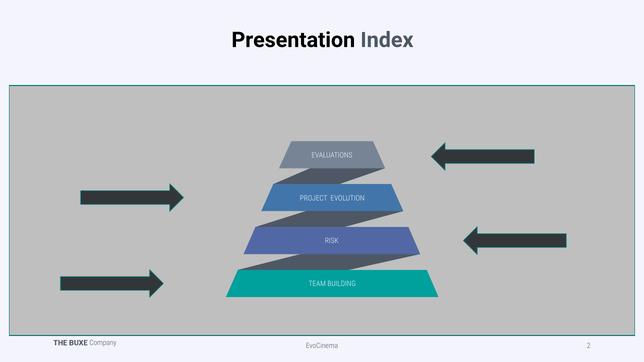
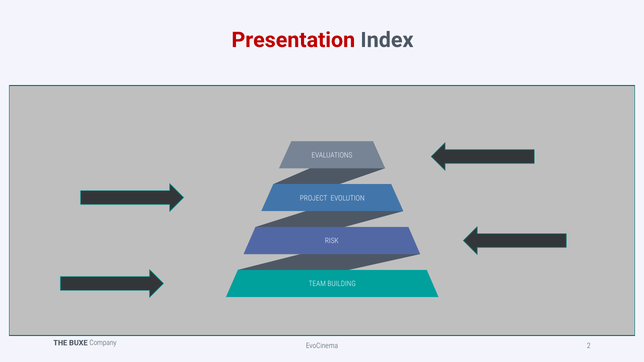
Presentation colour: black -> red
